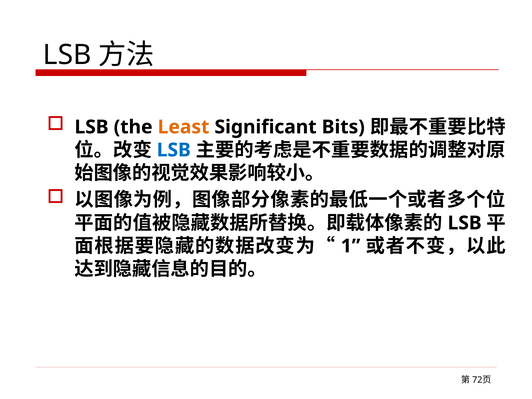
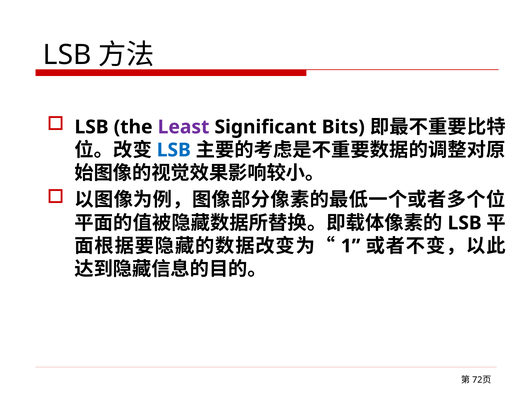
Least colour: orange -> purple
